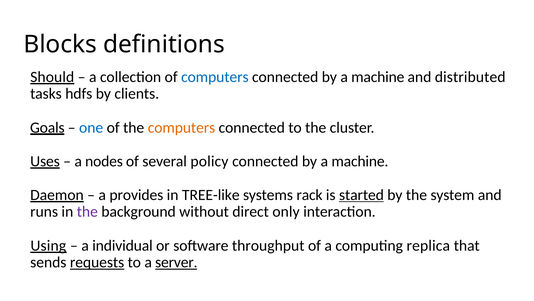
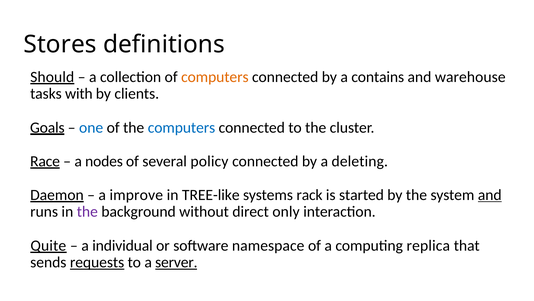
Blocks: Blocks -> Stores
computers at (215, 77) colour: blue -> orange
machine at (378, 77): machine -> contains
distributed: distributed -> warehouse
hdfs: hdfs -> with
computers at (181, 127) colour: orange -> blue
Uses: Uses -> Race
machine at (360, 161): machine -> deleting
provides: provides -> improve
started underline: present -> none
and at (490, 195) underline: none -> present
Using: Using -> Quite
throughput: throughput -> namespace
